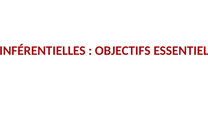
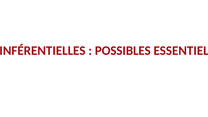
OBJECTIFS: OBJECTIFS -> POSSIBLES
